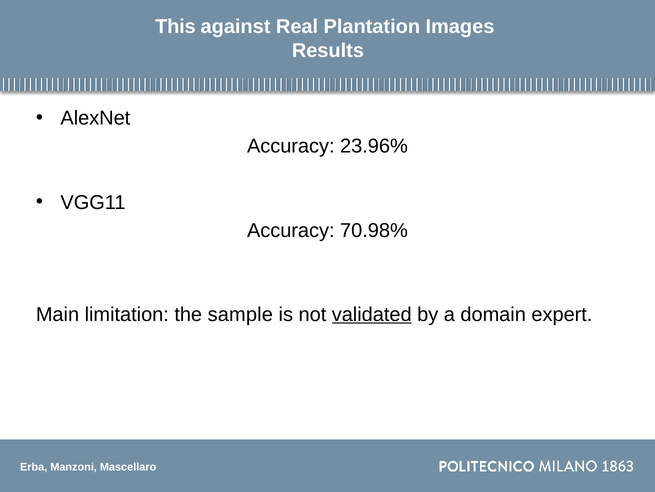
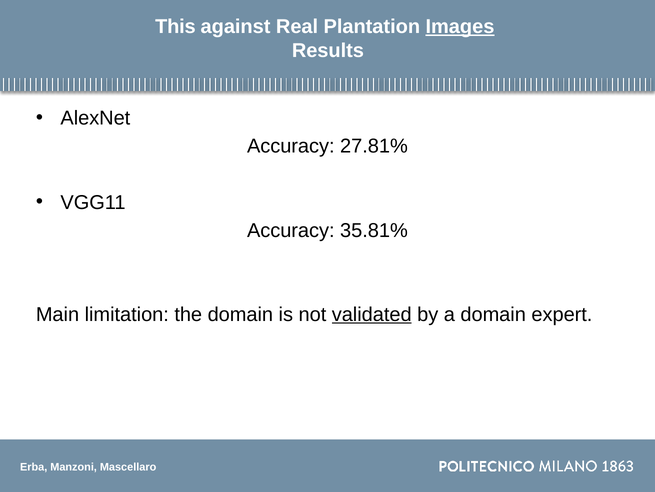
Images underline: none -> present
23.96%: 23.96% -> 27.81%
70.98%: 70.98% -> 35.81%
the sample: sample -> domain
